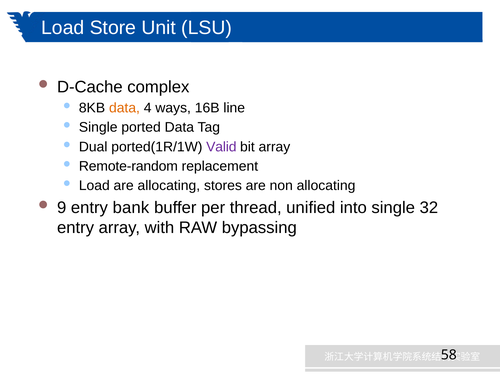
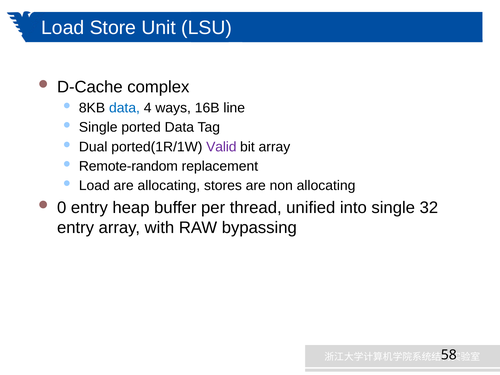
data at (124, 108) colour: orange -> blue
9: 9 -> 0
bank: bank -> heap
